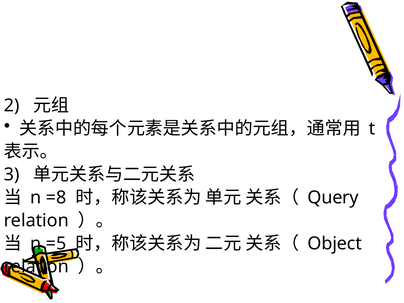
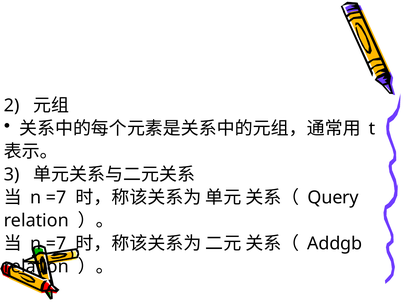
=8 at (56, 198): =8 -> =7
=5 at (56, 244): =5 -> =7
Object: Object -> Addgb
